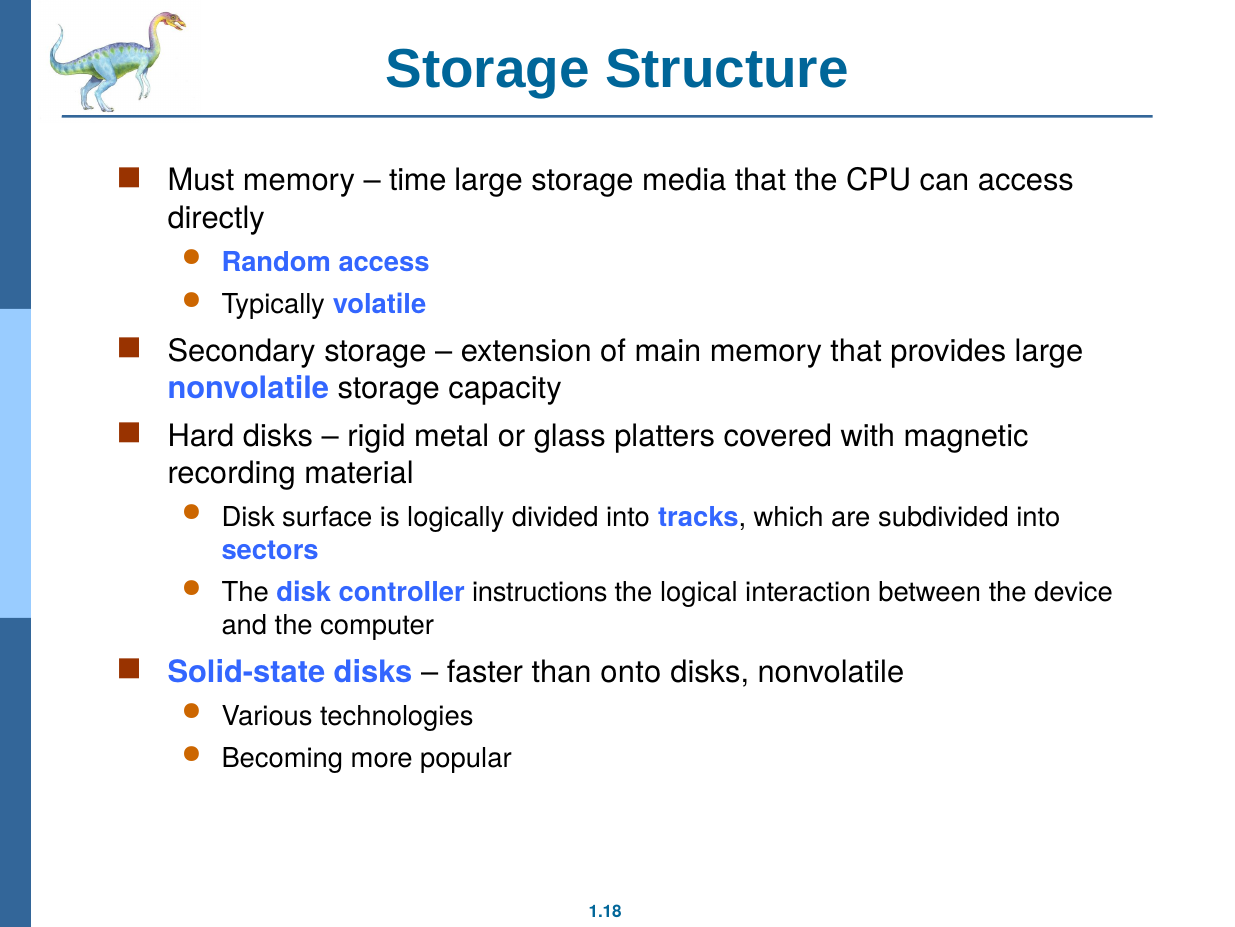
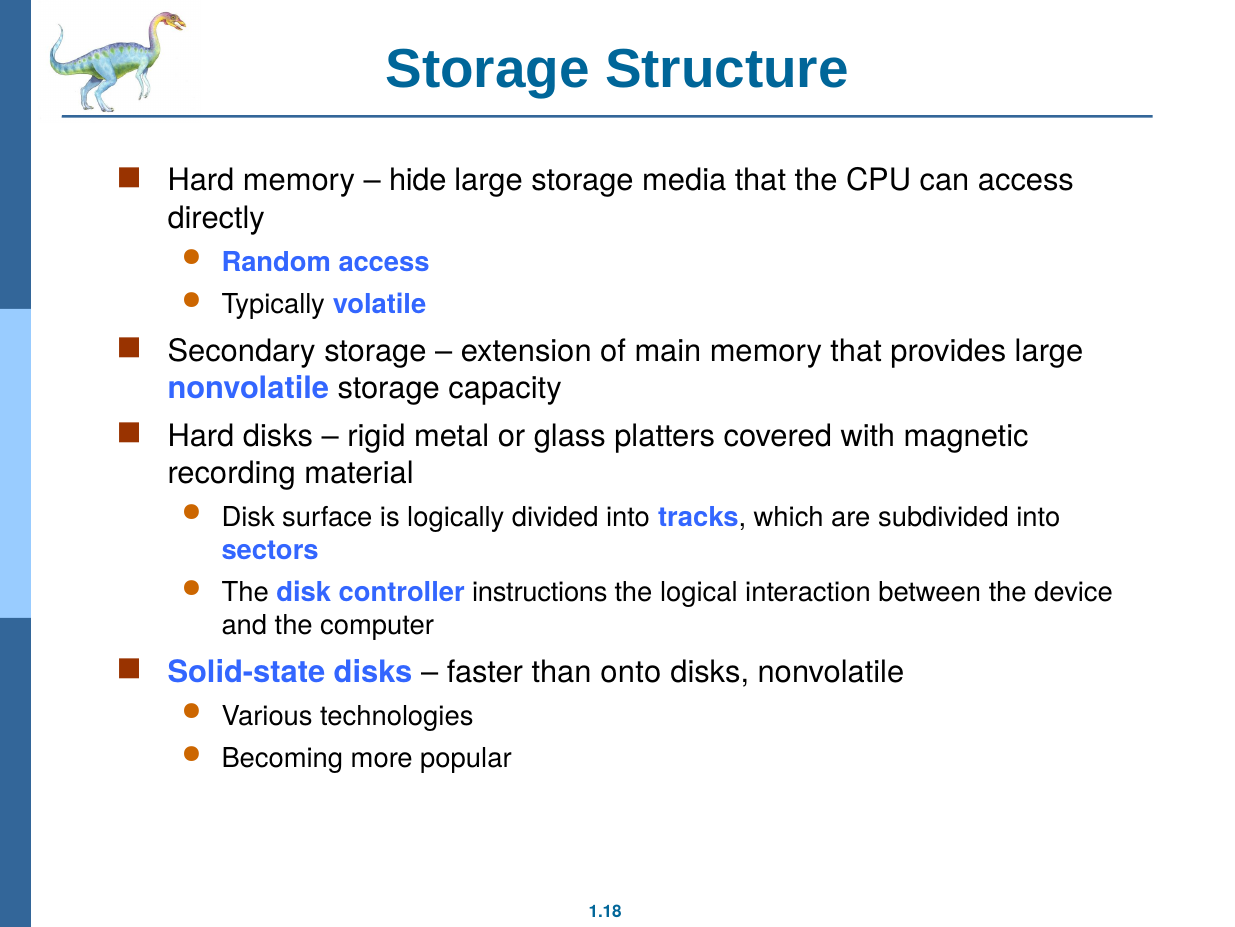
Must at (201, 181): Must -> Hard
time: time -> hide
